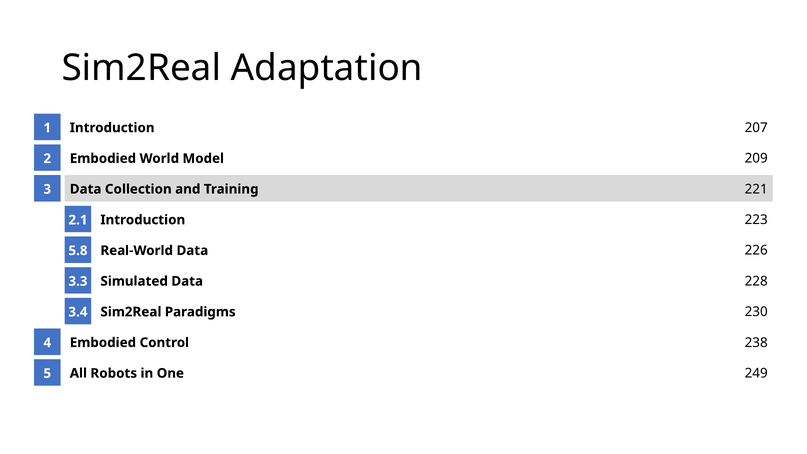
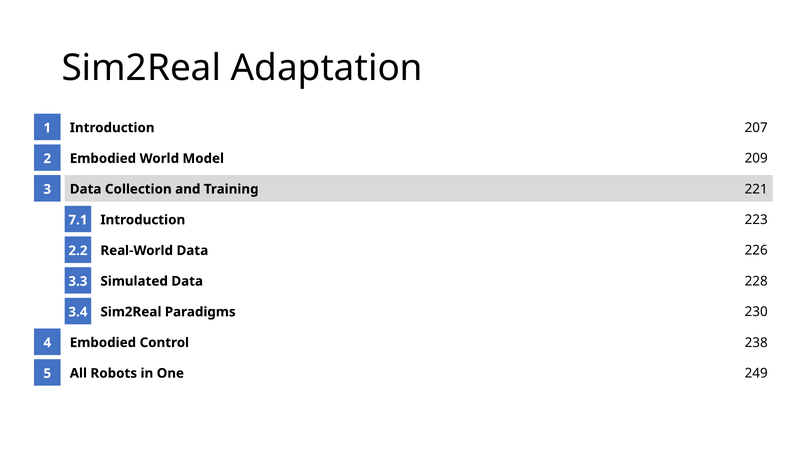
2.1: 2.1 -> 7.1
5.8: 5.8 -> 2.2
